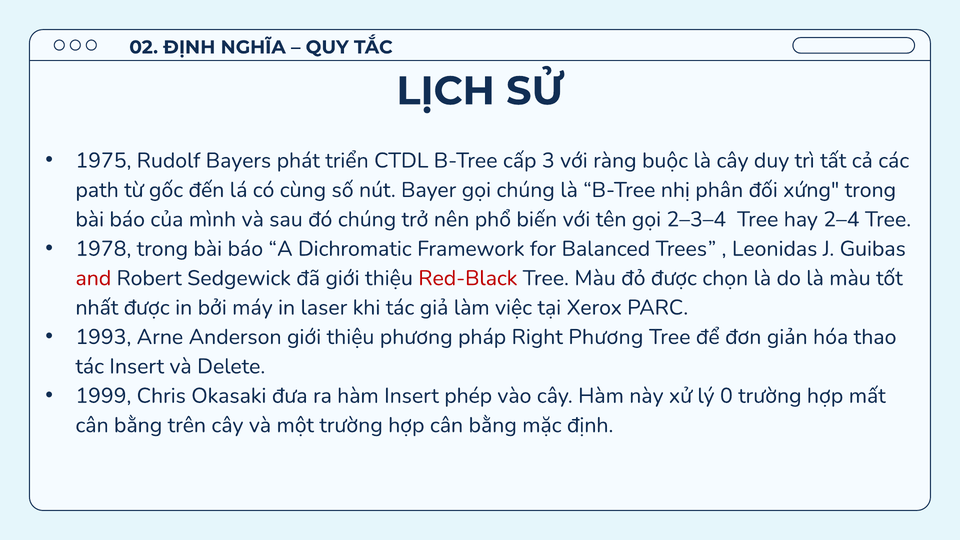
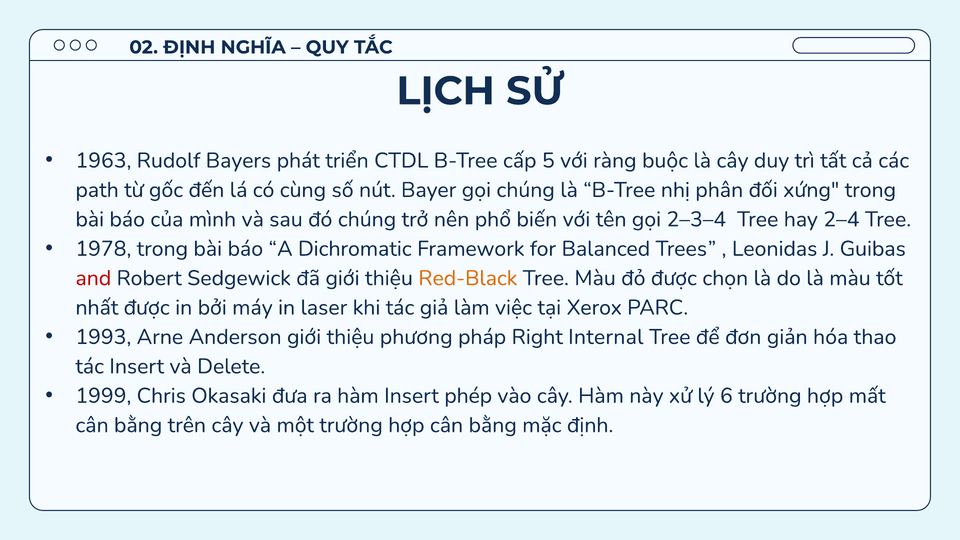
1975: 1975 -> 1963
3: 3 -> 5
Red-Black colour: red -> orange
Right Phương: Phương -> Internal
0: 0 -> 6
